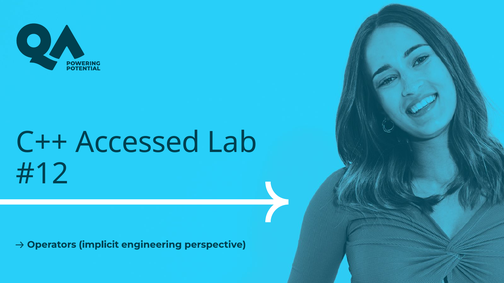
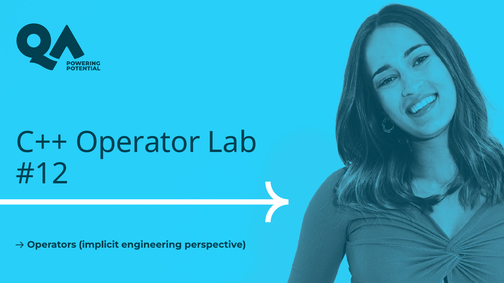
Accessed: Accessed -> Operator
